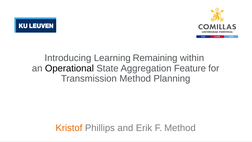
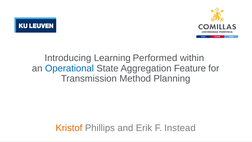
Remaining: Remaining -> Performed
Operational colour: black -> blue
F Method: Method -> Instead
